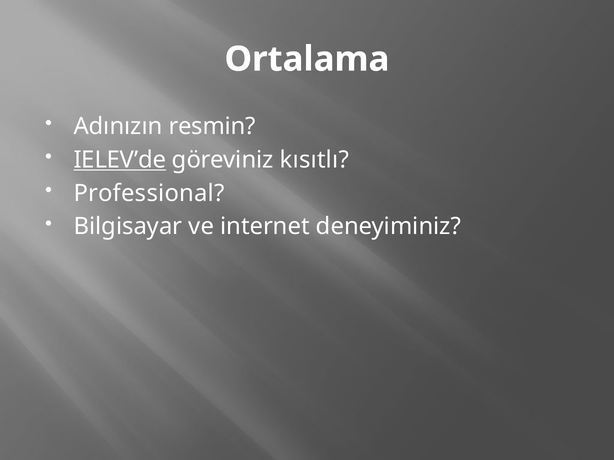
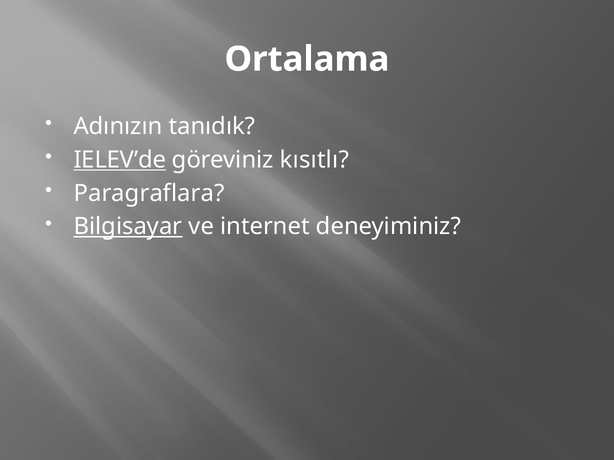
resmin: resmin -> tanıdık
Professional: Professional -> Paragraflara
Bilgisayar underline: none -> present
